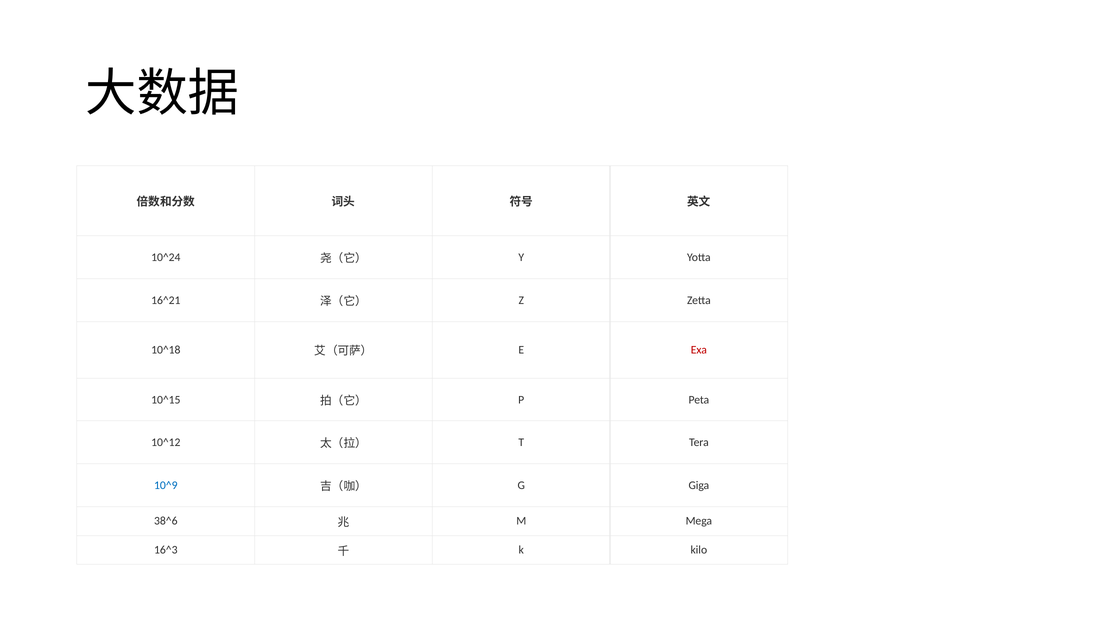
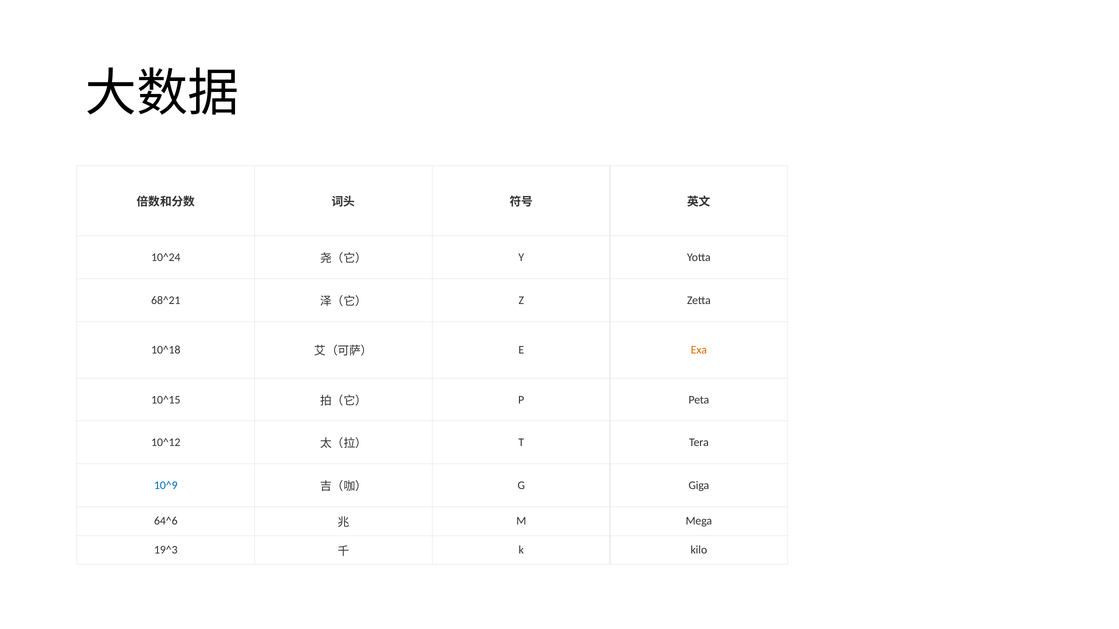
16^21: 16^21 -> 68^21
Exa colour: red -> orange
38^6: 38^6 -> 64^6
16^3: 16^3 -> 19^3
